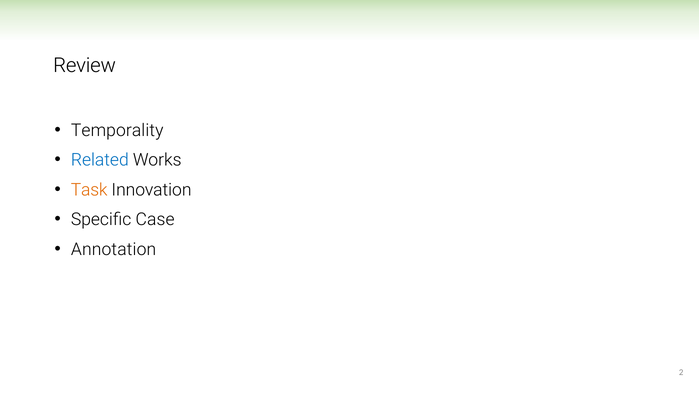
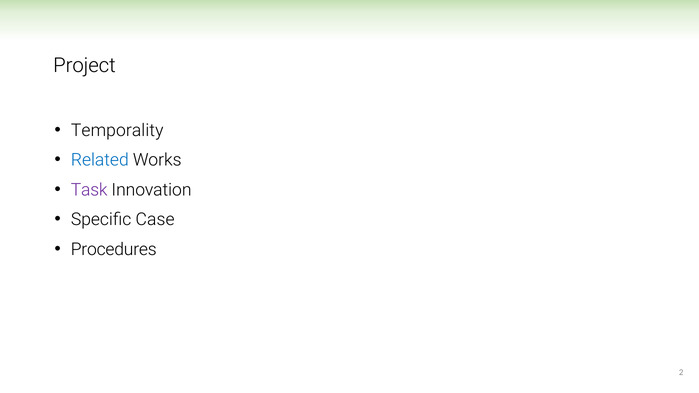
Review: Review -> Project
Task colour: orange -> purple
Annotation: Annotation -> Procedures
